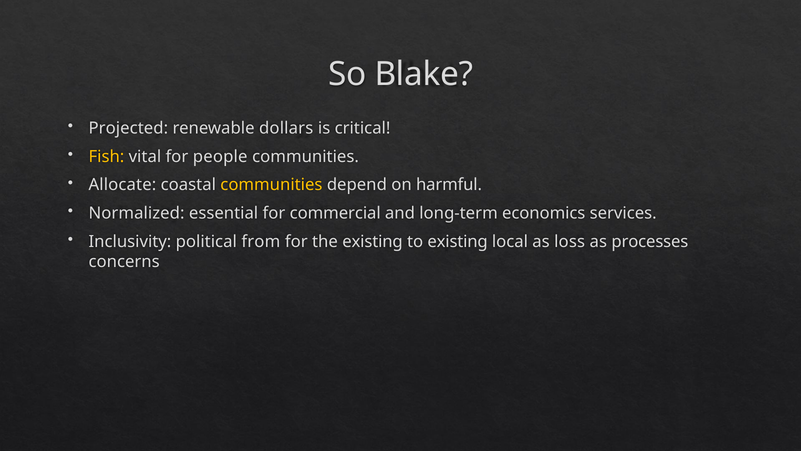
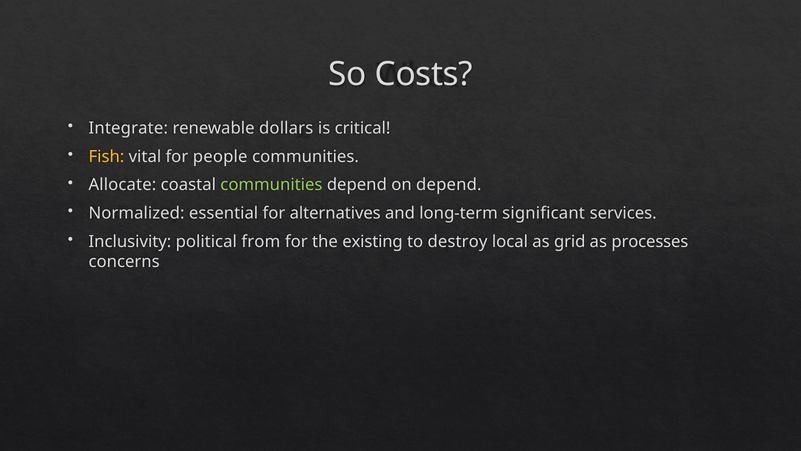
Blake: Blake -> Costs
Projected: Projected -> Integrate
communities at (271, 185) colour: yellow -> light green
on harmful: harmful -> depend
commercial: commercial -> alternatives
economics: economics -> significant
to existing: existing -> destroy
loss: loss -> grid
